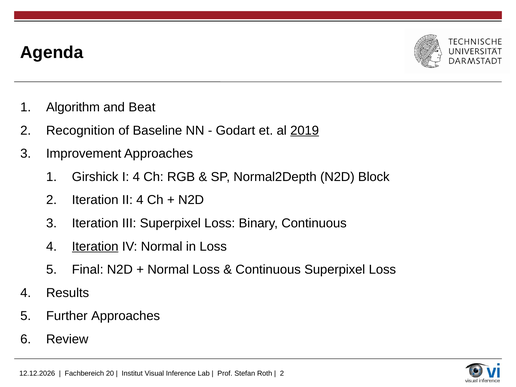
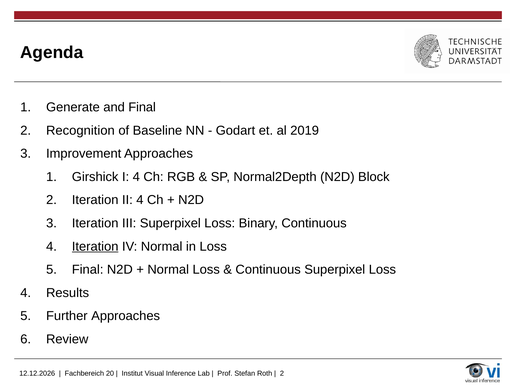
Algorithm: Algorithm -> Generate
and Beat: Beat -> Final
2019 underline: present -> none
